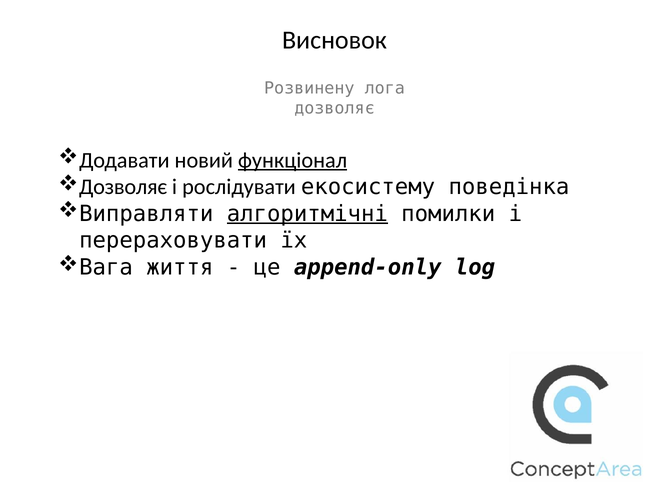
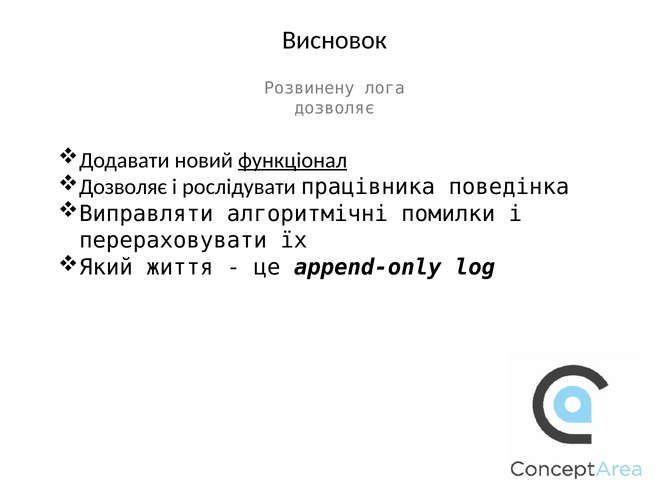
екосистему: екосистему -> працівника
алгоритмічні underline: present -> none
Вага: Вага -> Який
